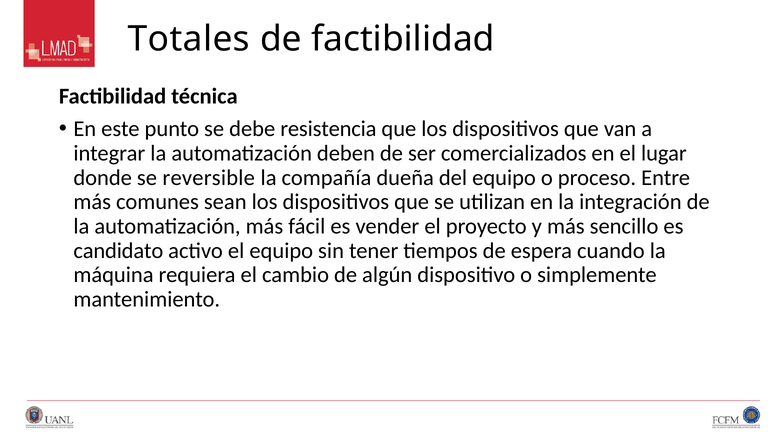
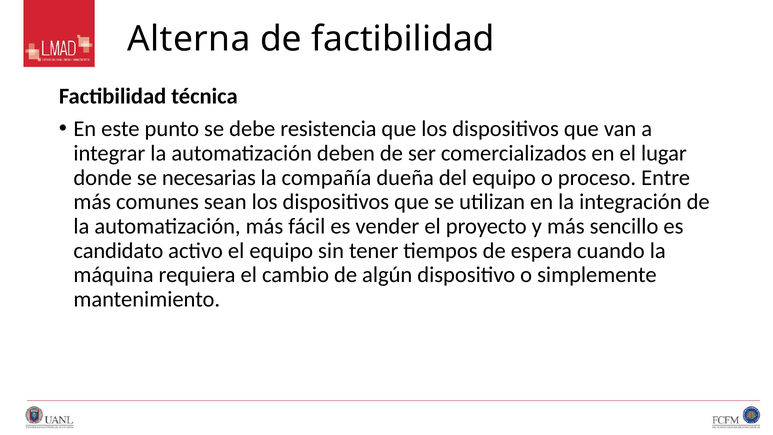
Totales: Totales -> Alterna
reversible: reversible -> necesarias
